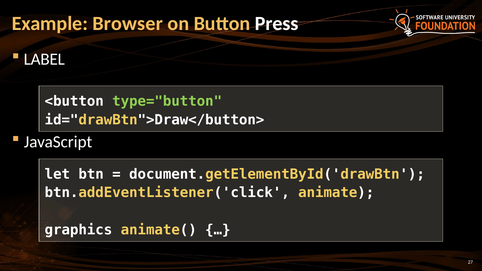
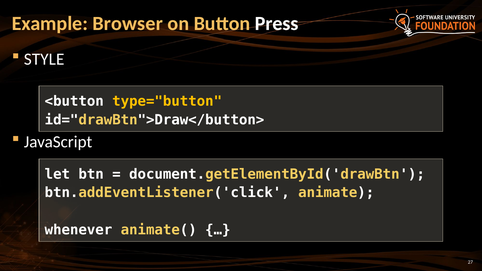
LABEL: LABEL -> STYLE
type="button colour: light green -> yellow
graphics: graphics -> whenever
